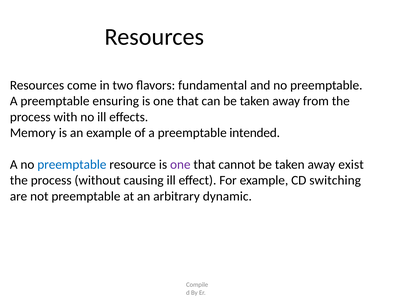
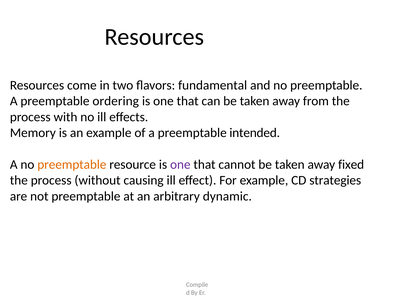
ensuring: ensuring -> ordering
preemptable at (72, 164) colour: blue -> orange
exist: exist -> fixed
switching: switching -> strategies
